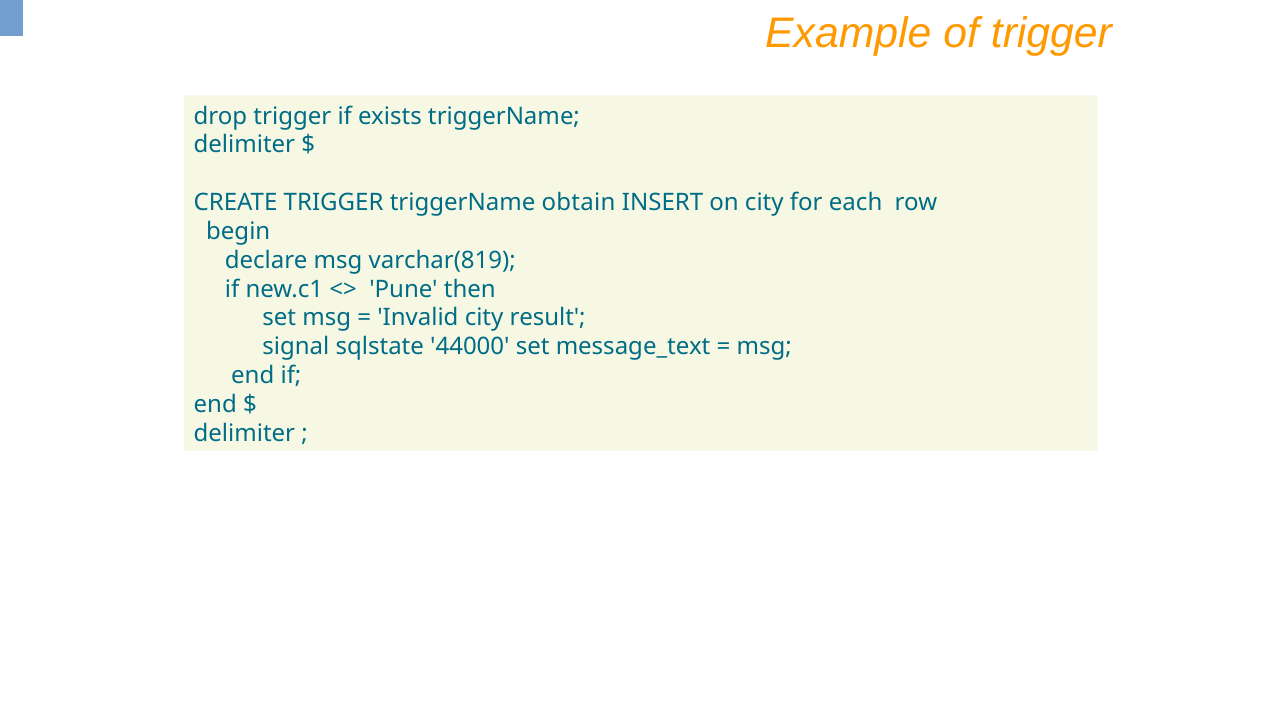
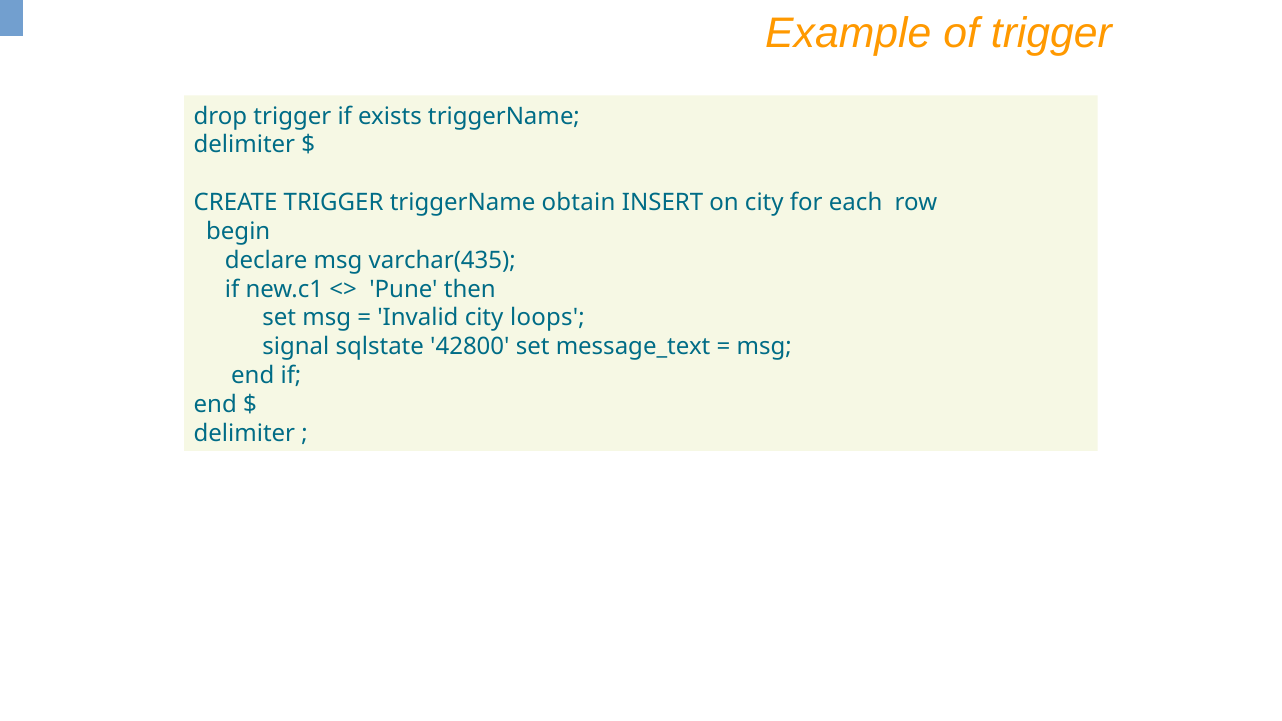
varchar(819: varchar(819 -> varchar(435
result: result -> loops
44000: 44000 -> 42800
